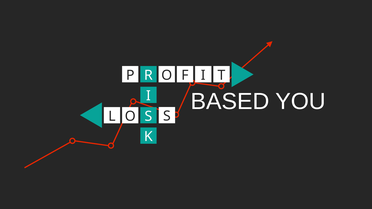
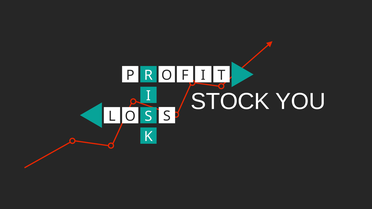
BASED: BASED -> STOCK
